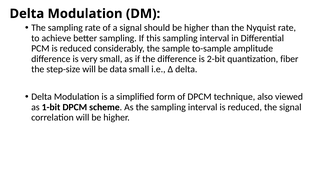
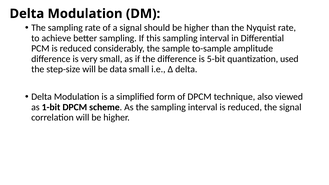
2-bit: 2-bit -> 5-bit
fiber: fiber -> used
